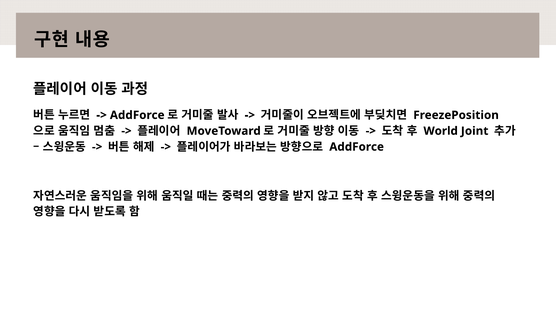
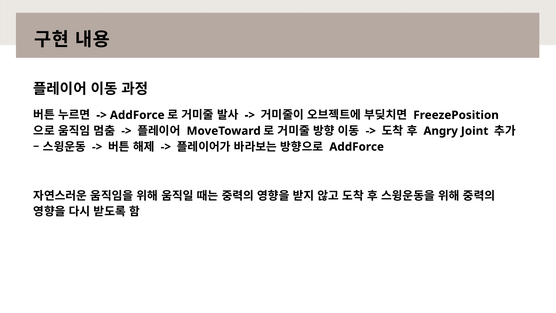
World: World -> Angry
